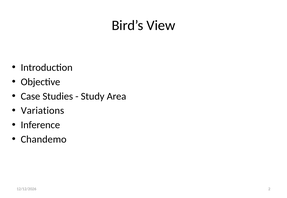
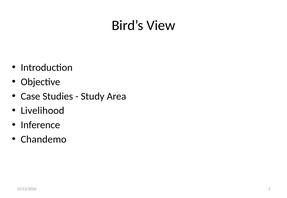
Variations: Variations -> Livelihood
